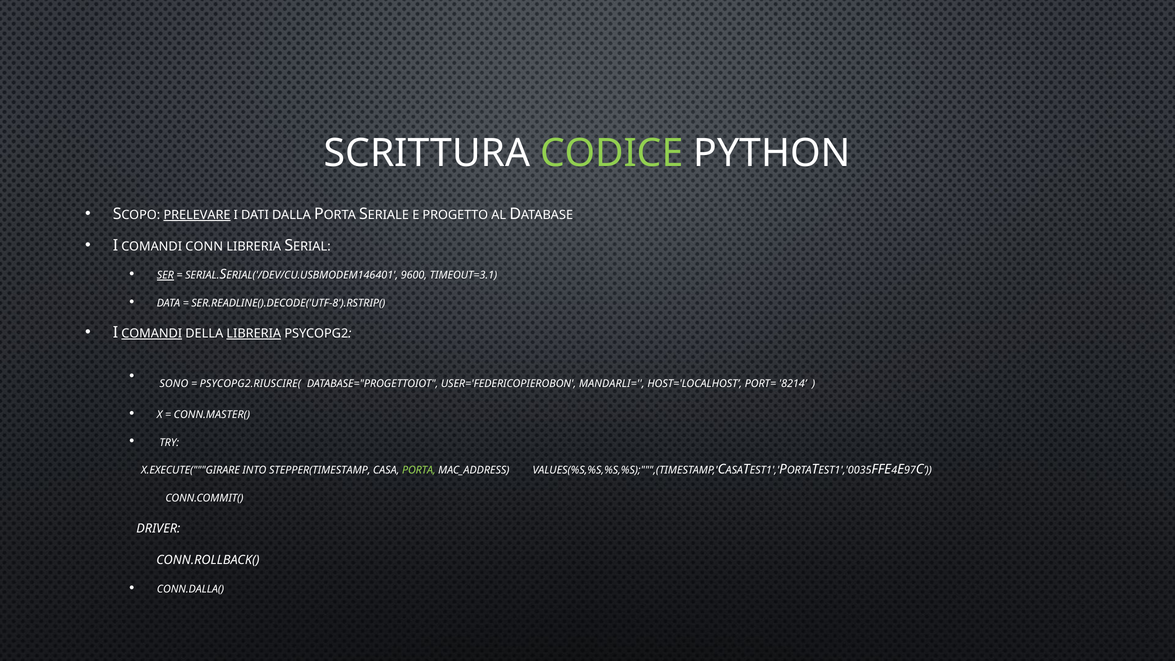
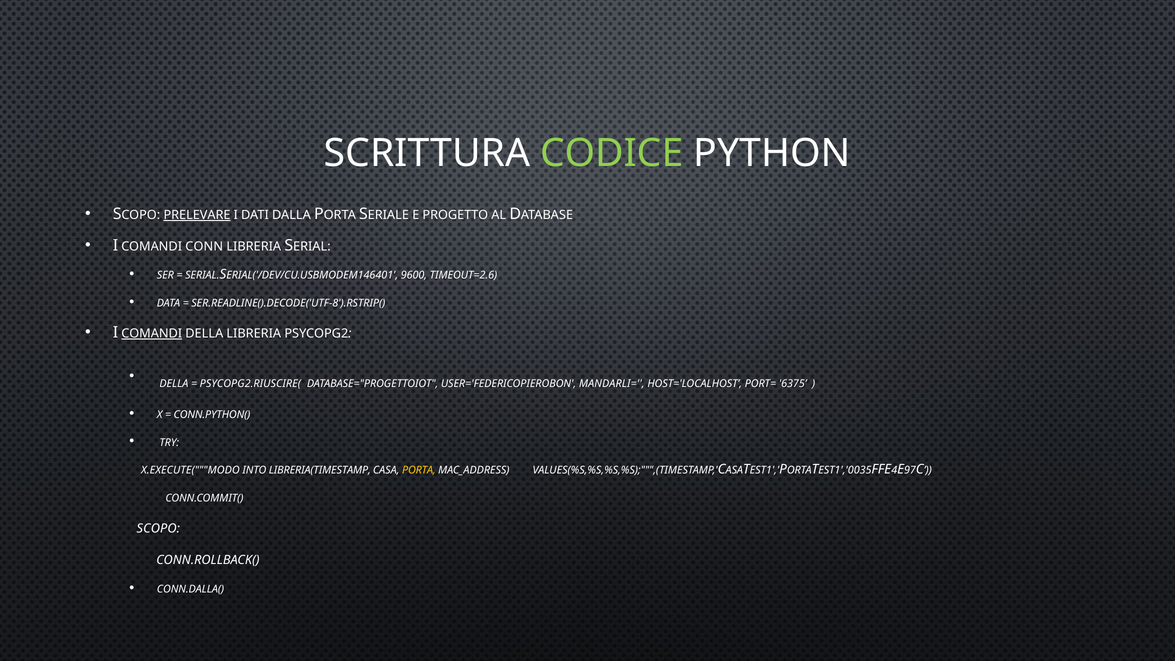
SER underline: present -> none
TIMEOUT=3.1: TIMEOUT=3.1 -> TIMEOUT=2.6
LIBRERIA at (254, 334) underline: present -> none
SONO at (174, 383): SONO -> DELLA
8214: 8214 -> 6375
CONN.MASTER(: CONN.MASTER( -> CONN.PYTHON(
X.EXECUTE("""GIRARE: X.EXECUTE("""GIRARE -> X.EXECUTE("""MODO
STEPPER(TIMESTAMP: STEPPER(TIMESTAMP -> LIBRERIA(TIMESTAMP
PORTA at (419, 470) colour: light green -> yellow
DRIVER at (158, 529): DRIVER -> SCOPO
